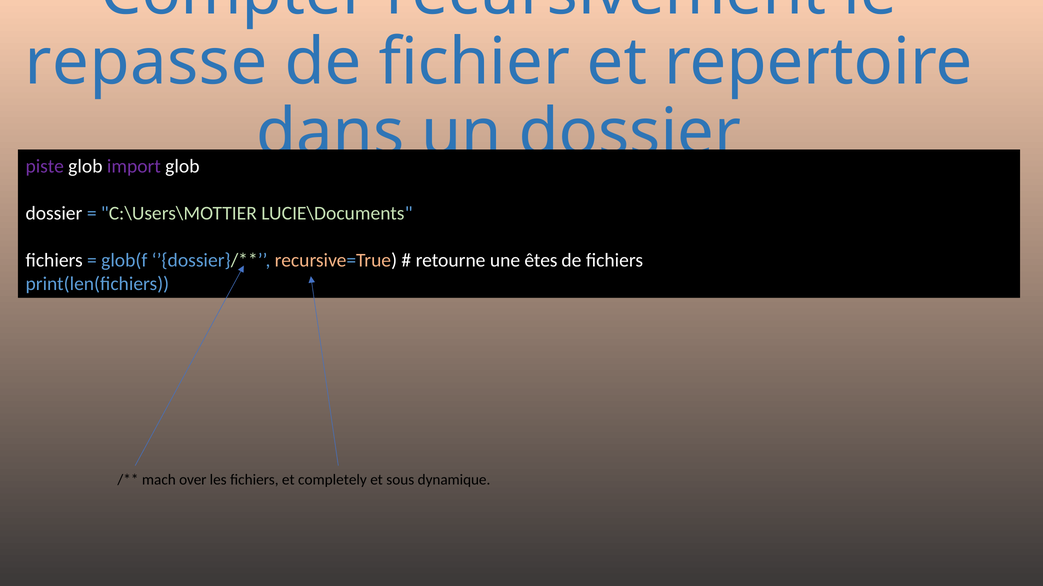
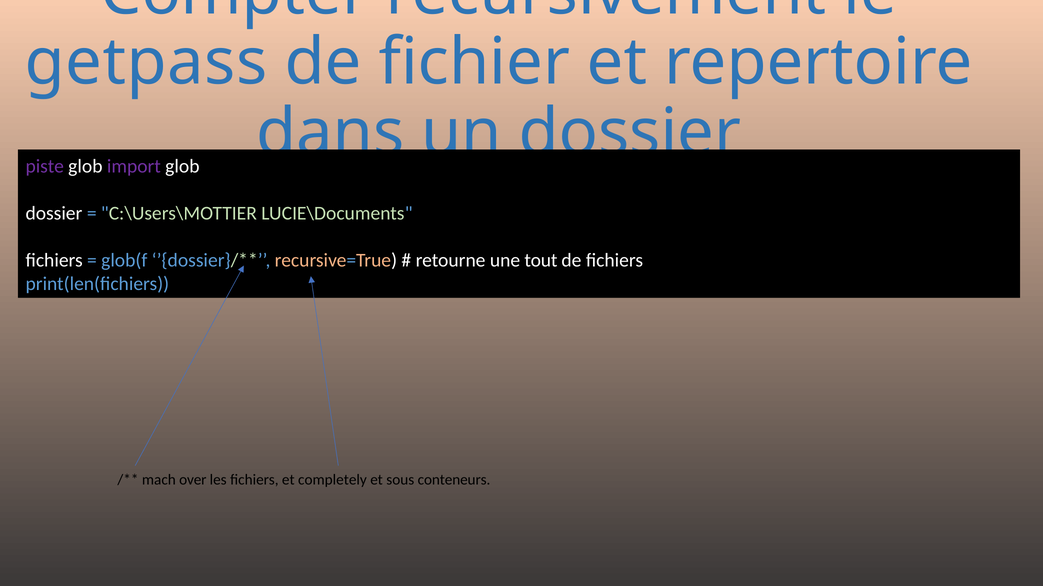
repasse: repasse -> getpass
êtes: êtes -> tout
dynamique: dynamique -> conteneurs
